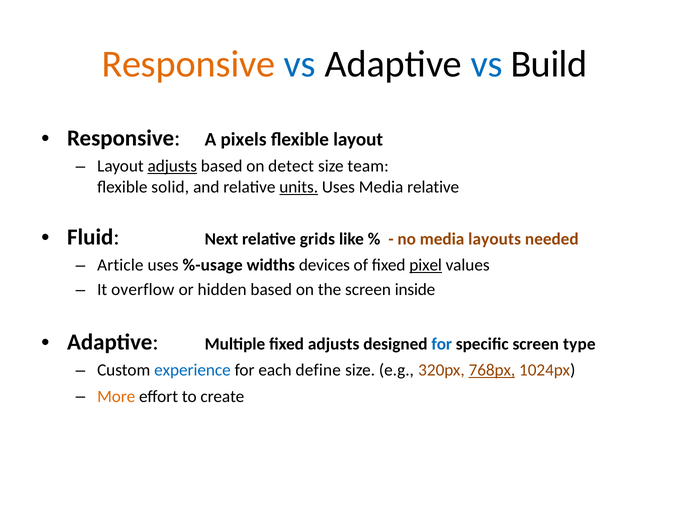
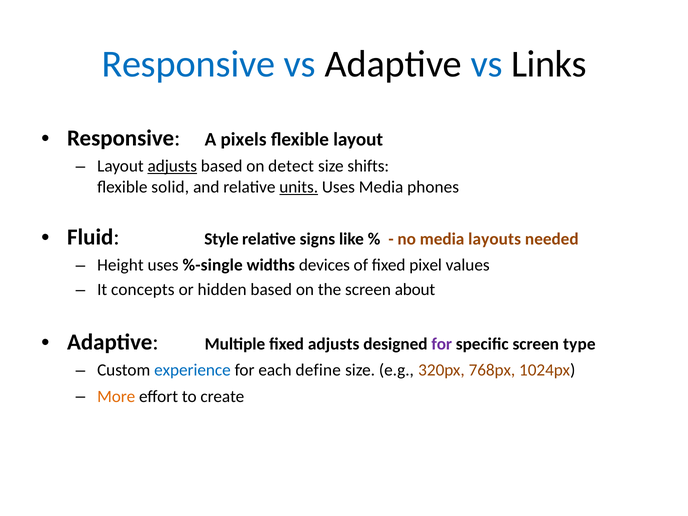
Responsive at (188, 64) colour: orange -> blue
Build: Build -> Links
team: team -> shifts
Media relative: relative -> phones
Next: Next -> Style
grids: grids -> signs
Article: Article -> Height
%-usage: %-usage -> %-single
pixel underline: present -> none
overflow: overflow -> concepts
inside: inside -> about
for at (442, 344) colour: blue -> purple
768px underline: present -> none
